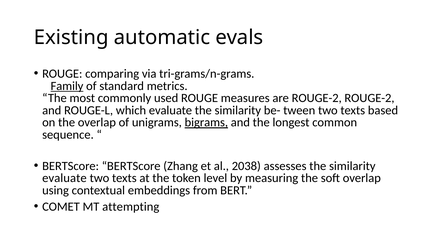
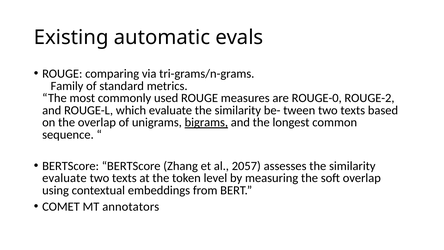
Family underline: present -> none
are ROUGE-2: ROUGE-2 -> ROUGE-0
2038: 2038 -> 2057
attempting: attempting -> annotators
